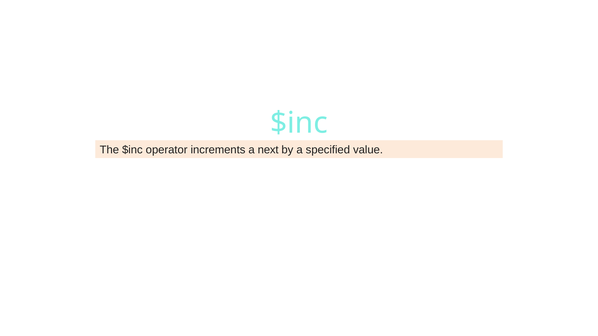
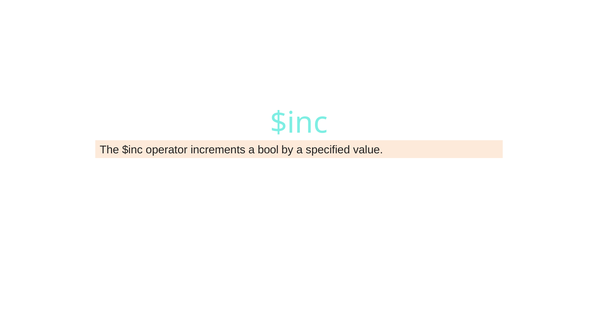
next: next -> bool
